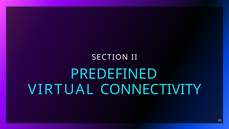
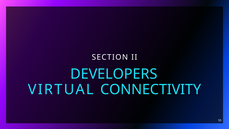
PREDEFINED: PREDEFINED -> DEVELOPERS
